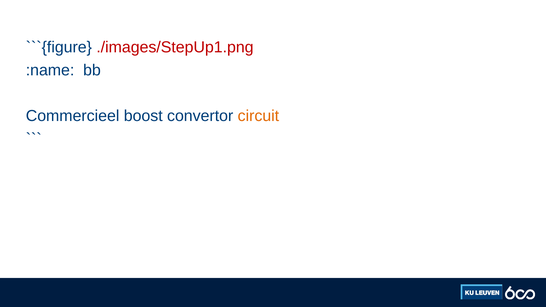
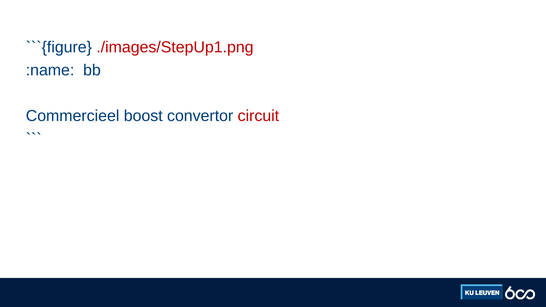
circuit colour: orange -> red
